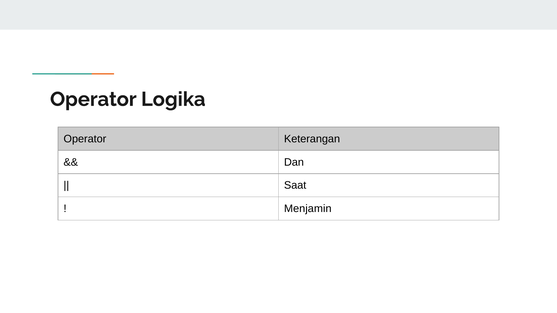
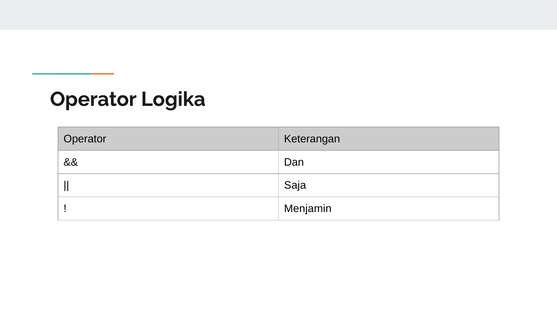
Saat: Saat -> Saja
